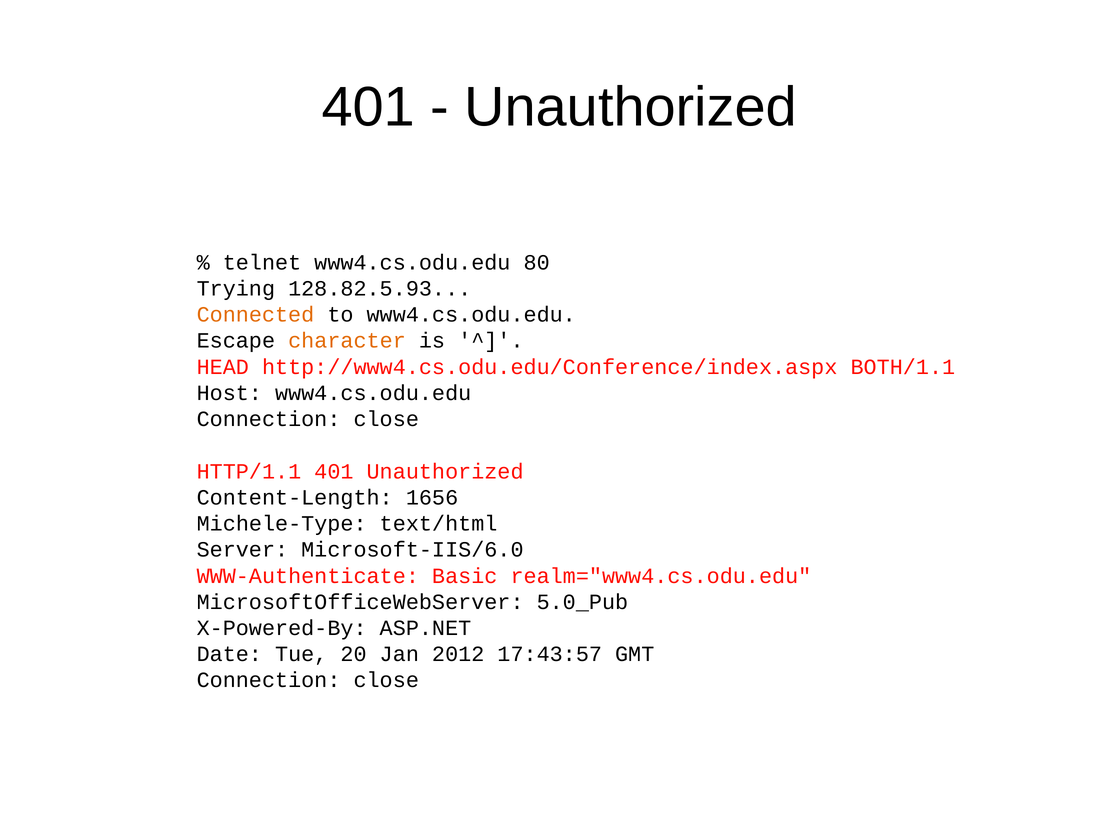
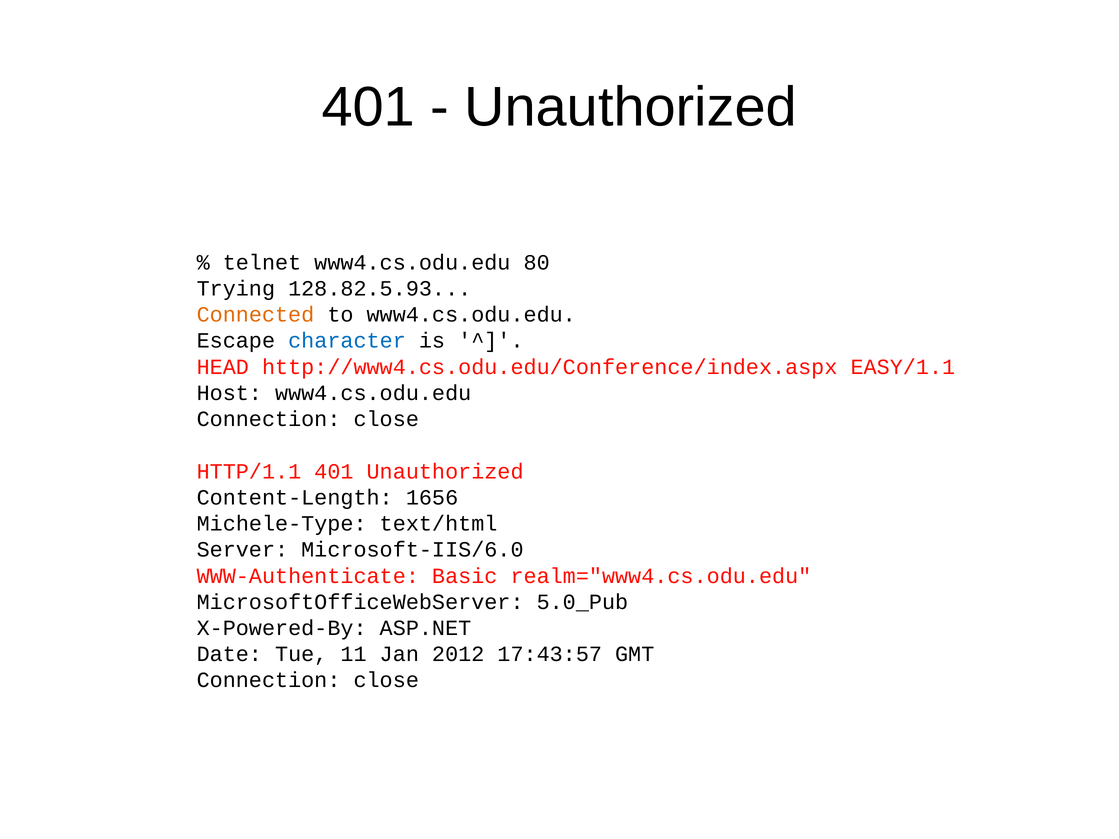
character colour: orange -> blue
BOTH/1.1: BOTH/1.1 -> EASY/1.1
20: 20 -> 11
